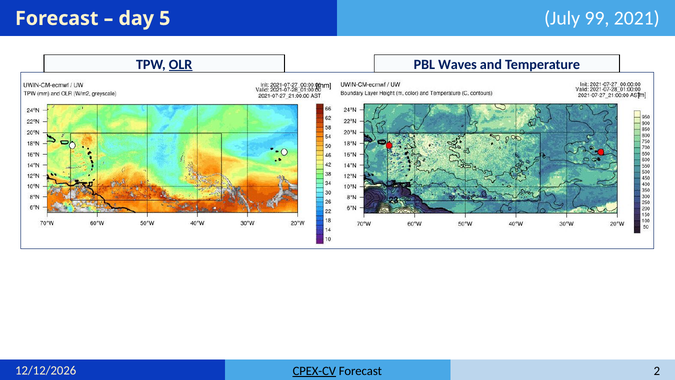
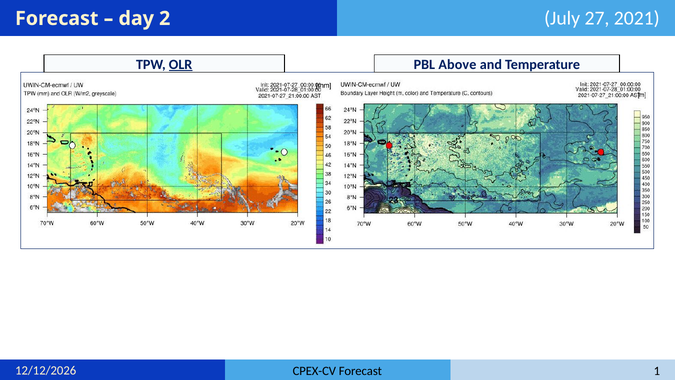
5: 5 -> 2
99: 99 -> 27
Waves: Waves -> Above
CPEX-CV underline: present -> none
2: 2 -> 1
